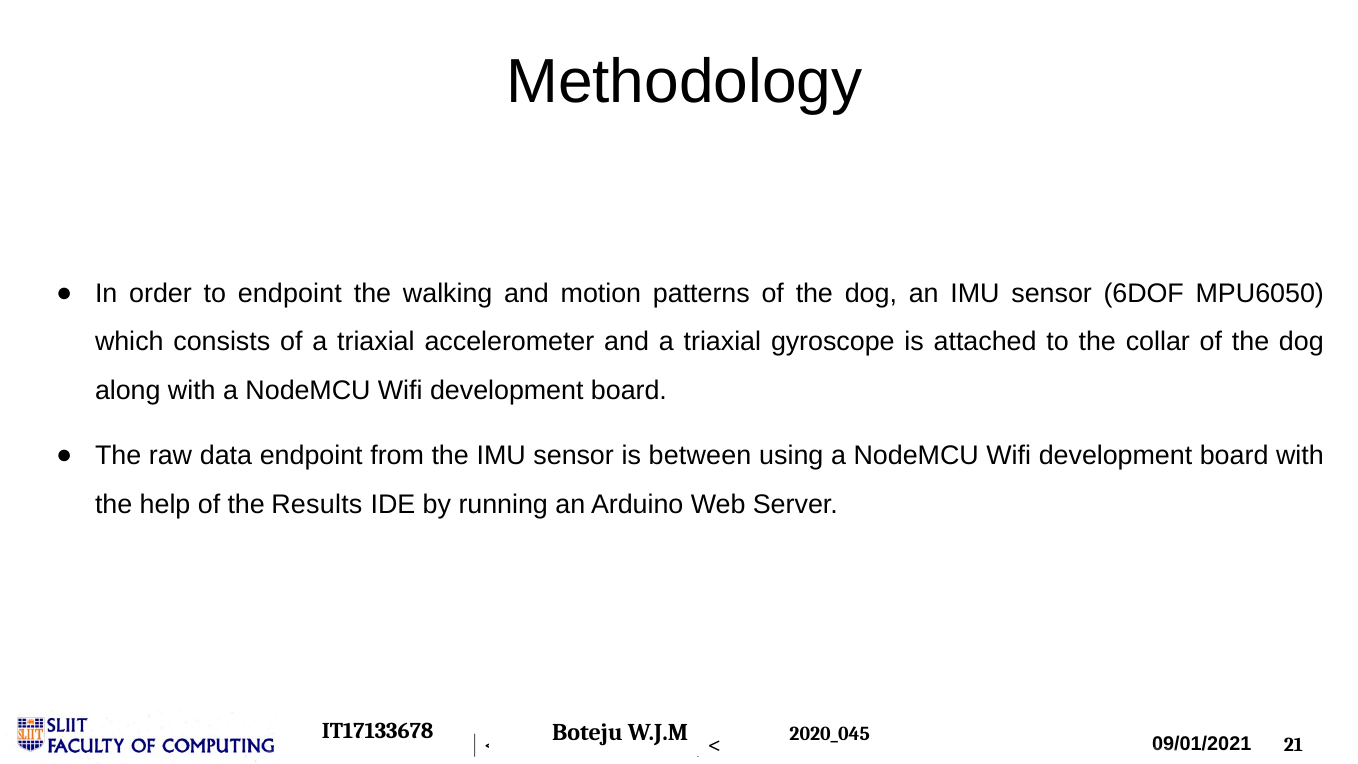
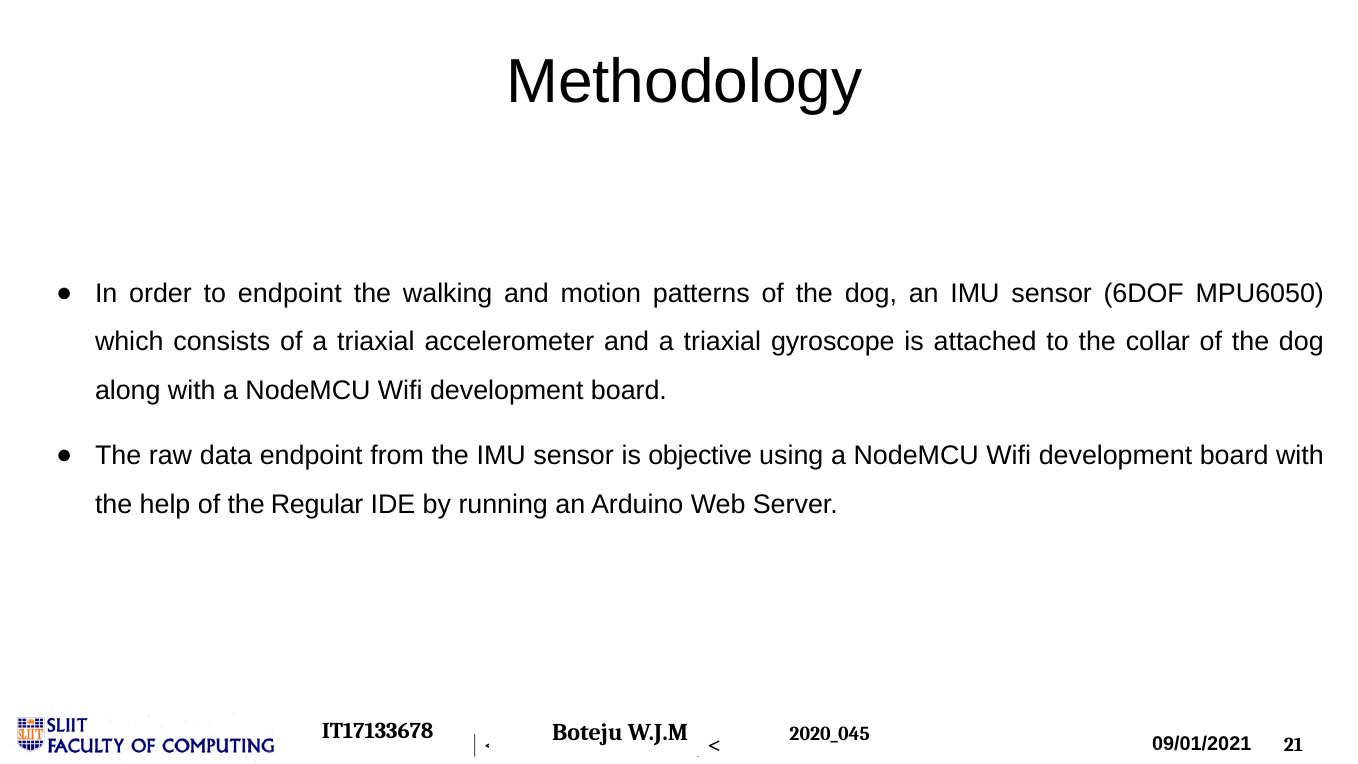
between: between -> objective
Results: Results -> Regular
